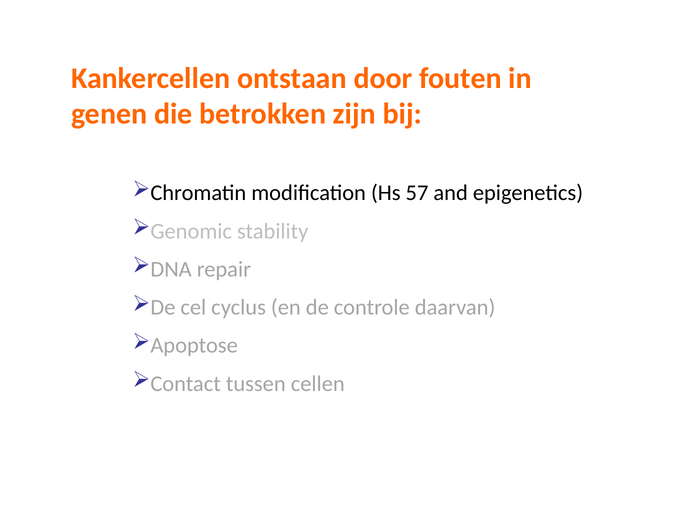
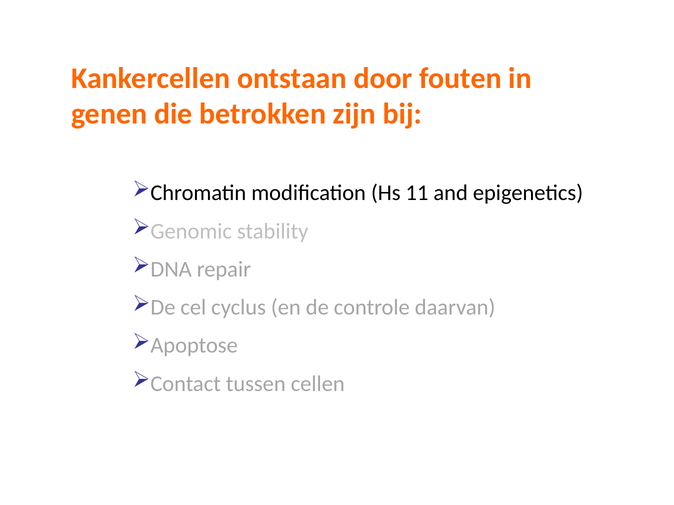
57: 57 -> 11
